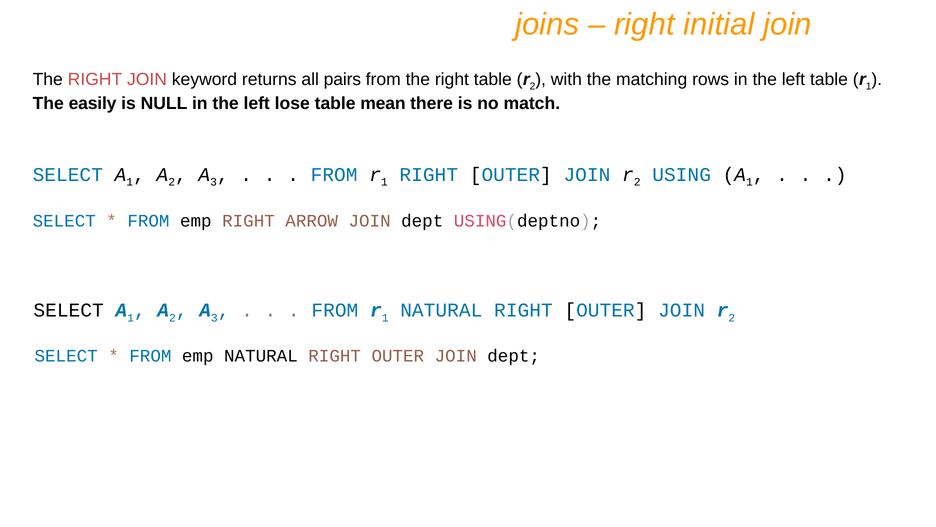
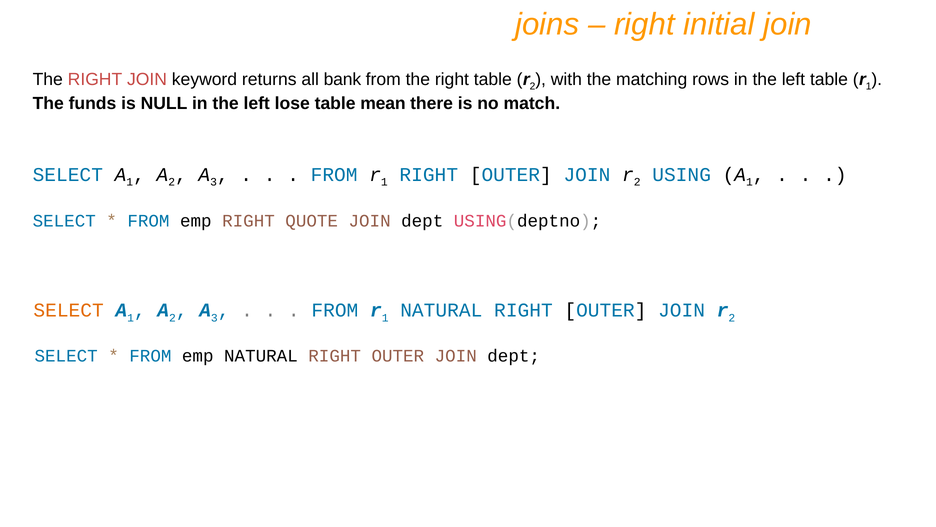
pairs: pairs -> bank
easily: easily -> funds
ARROW: ARROW -> QUOTE
SELECT at (69, 310) colour: black -> orange
